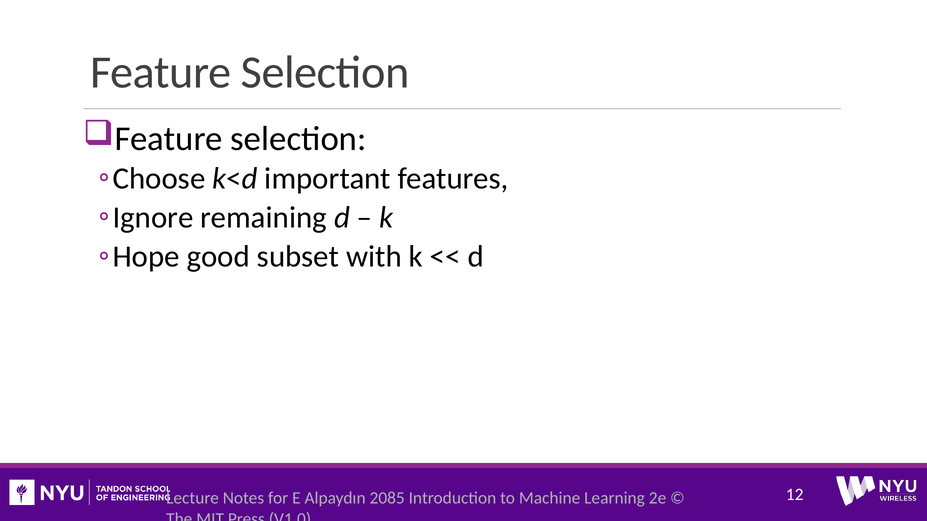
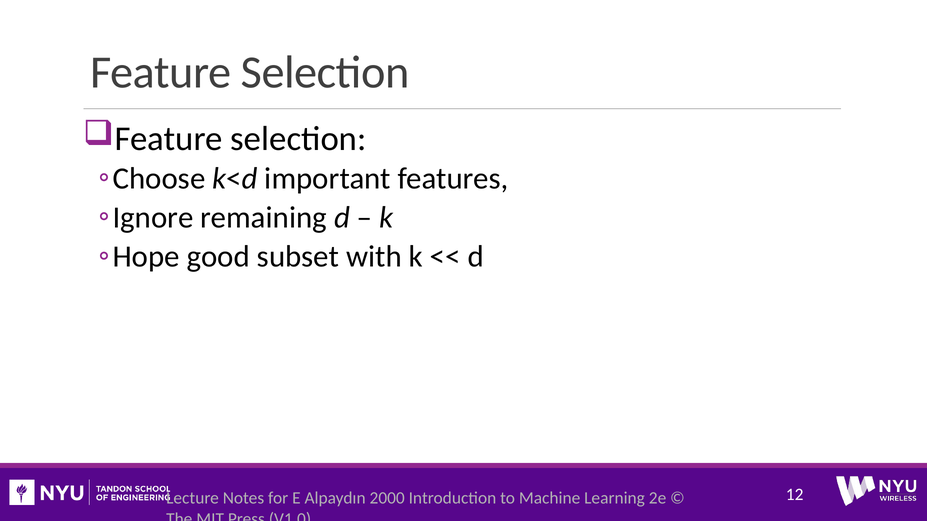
2085: 2085 -> 2000
